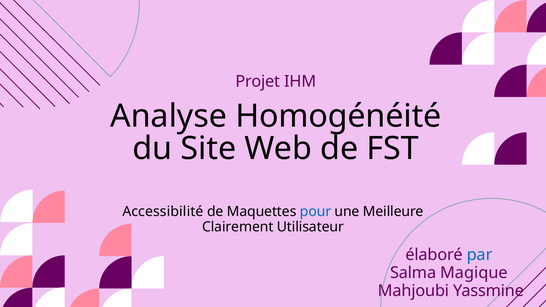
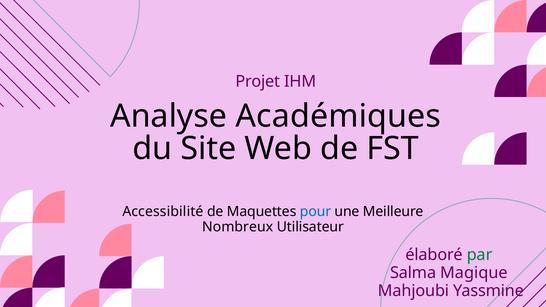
Homogénéité: Homogénéité -> Académiques
Clairement: Clairement -> Nombreux
par colour: blue -> green
